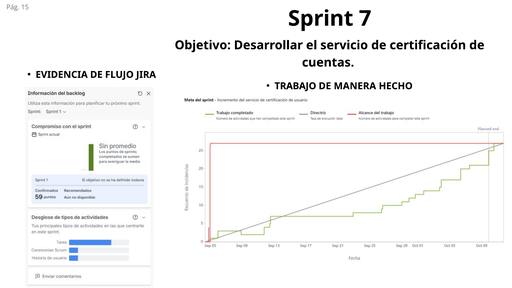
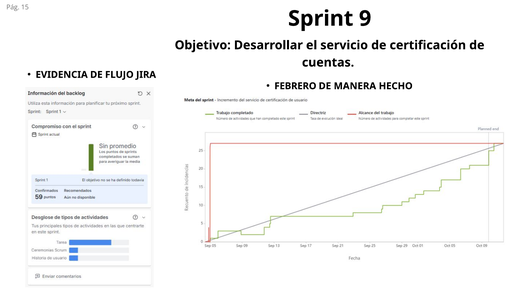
7: 7 -> 9
TRABAJO: TRABAJO -> FEBRERO
